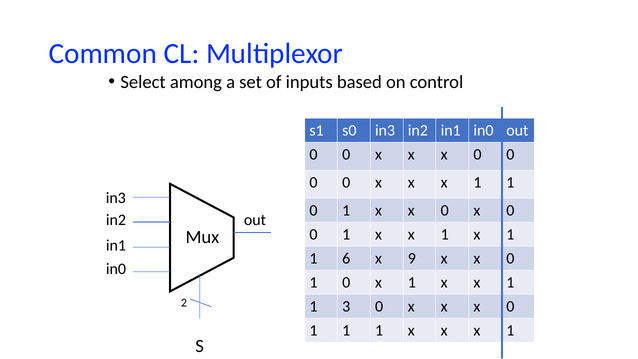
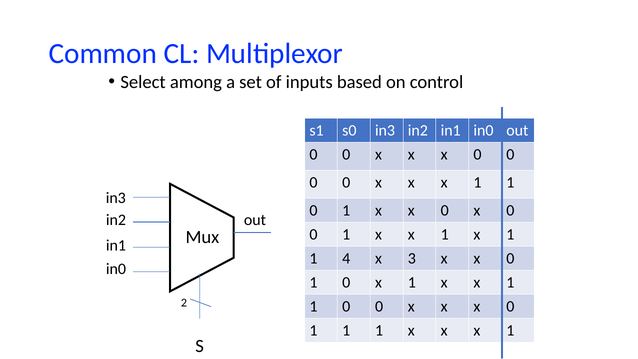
6: 6 -> 4
9: 9 -> 3
3 at (346, 306): 3 -> 0
